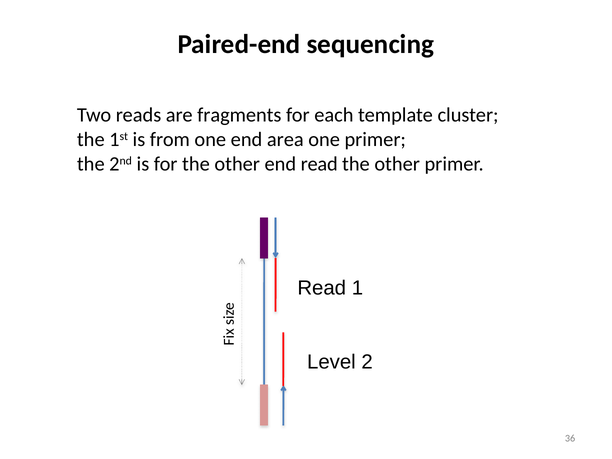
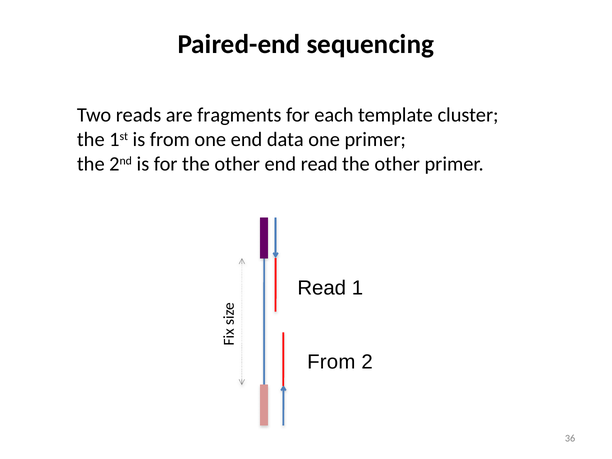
area: area -> data
Level at (331, 362): Level -> From
